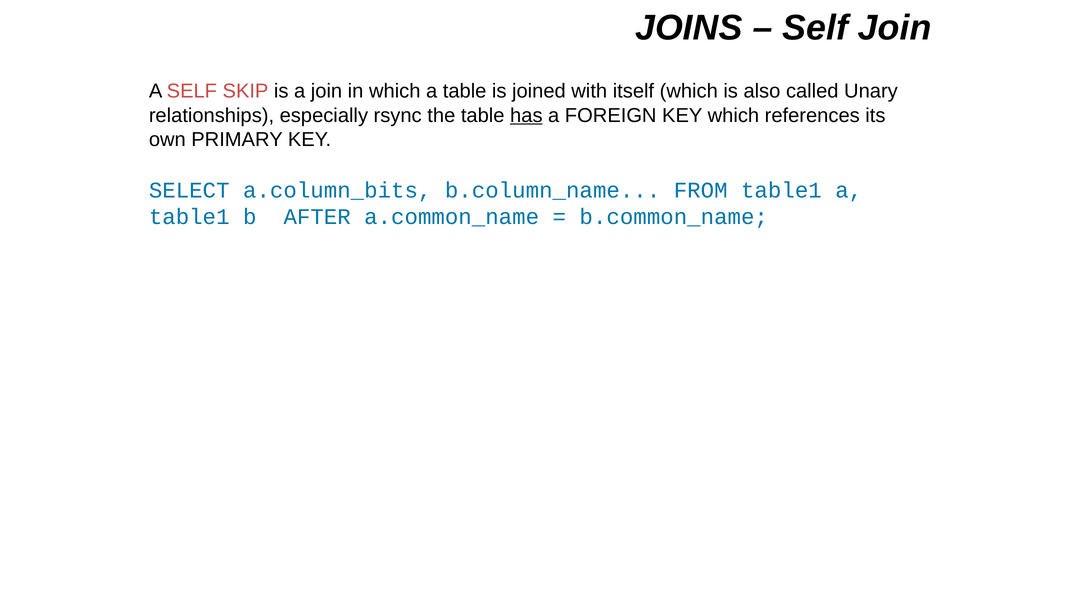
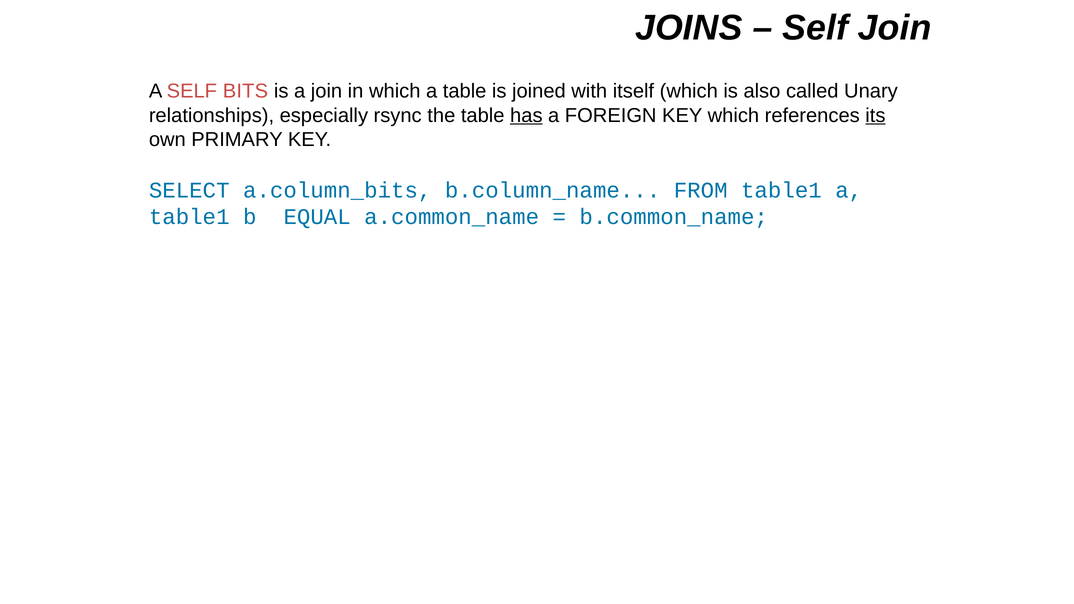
SKIP: SKIP -> BITS
its underline: none -> present
AFTER: AFTER -> EQUAL
